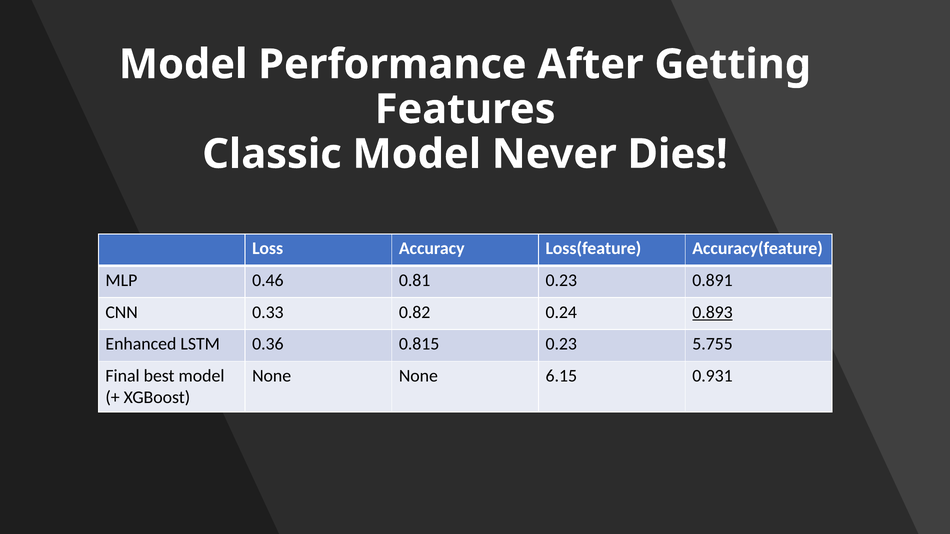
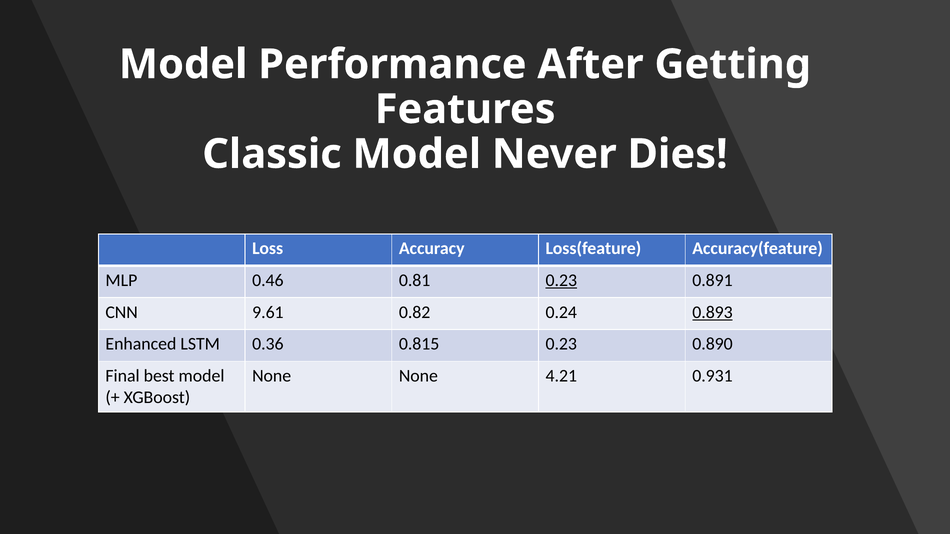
0.23 at (561, 281) underline: none -> present
0.33: 0.33 -> 9.61
5.755: 5.755 -> 0.890
6.15: 6.15 -> 4.21
